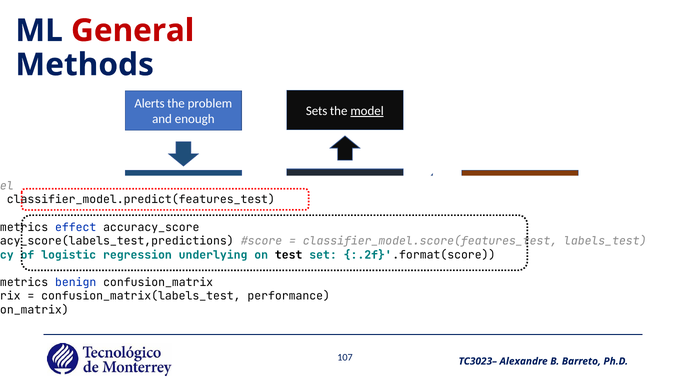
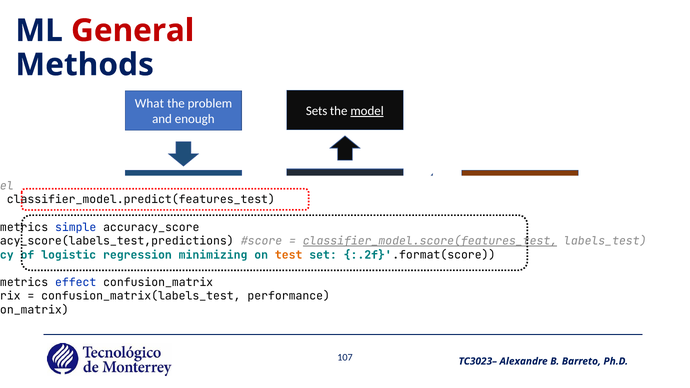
Alerts: Alerts -> What
effect: effect -> simple
classifier_model.score(features_test underline: none -> present
underlying: underlying -> minimizing
test at (289, 255) colour: black -> orange
benign: benign -> effect
